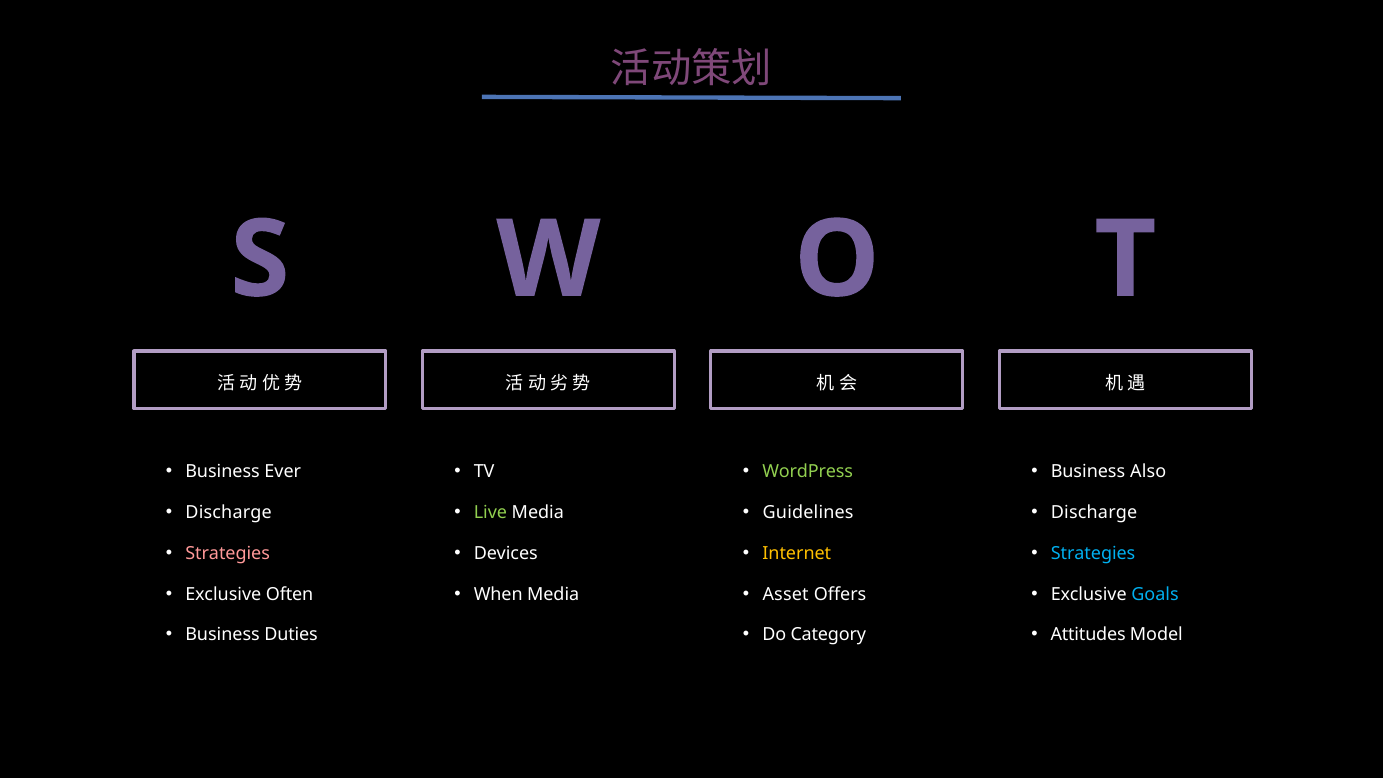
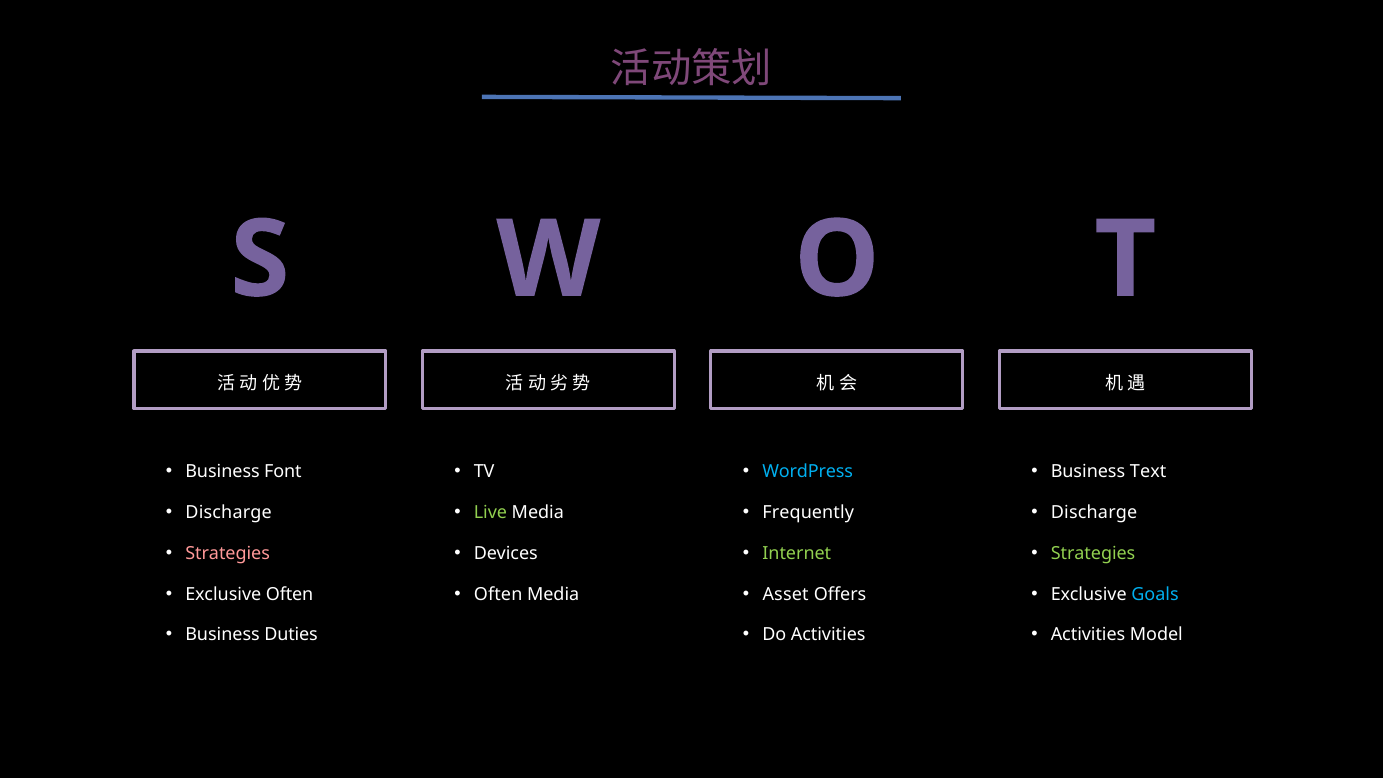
Ever: Ever -> Font
WordPress colour: light green -> light blue
Also: Also -> Text
Guidelines: Guidelines -> Frequently
Internet colour: yellow -> light green
Strategies at (1093, 553) colour: light blue -> light green
When at (498, 594): When -> Often
Do Category: Category -> Activities
Attitudes at (1088, 635): Attitudes -> Activities
